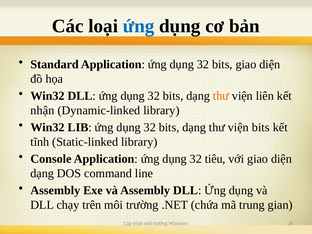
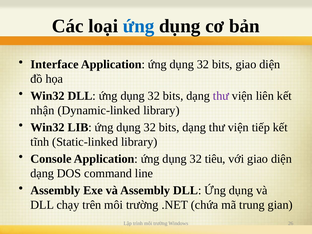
Standard: Standard -> Interface
thư at (221, 96) colour: orange -> purple
viện bits: bits -> tiếp
